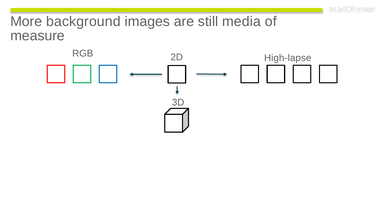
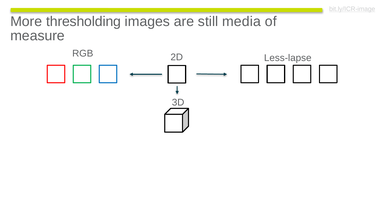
background: background -> thresholding
High-lapse: High-lapse -> Less-lapse
